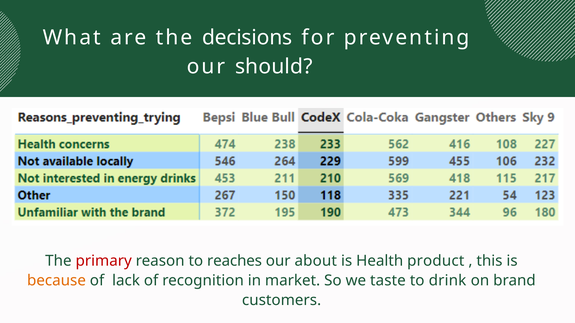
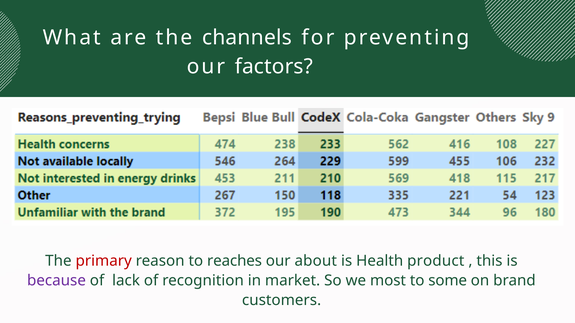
decisions: decisions -> channels
should: should -> factors
because colour: orange -> purple
taste: taste -> most
drink: drink -> some
